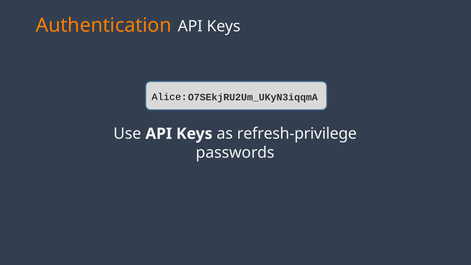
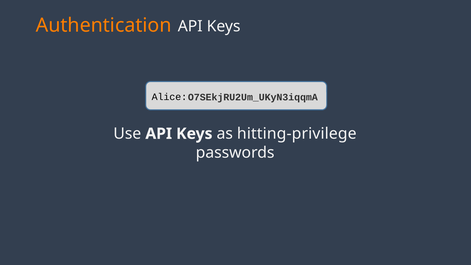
refresh-privilege: refresh-privilege -> hitting-privilege
